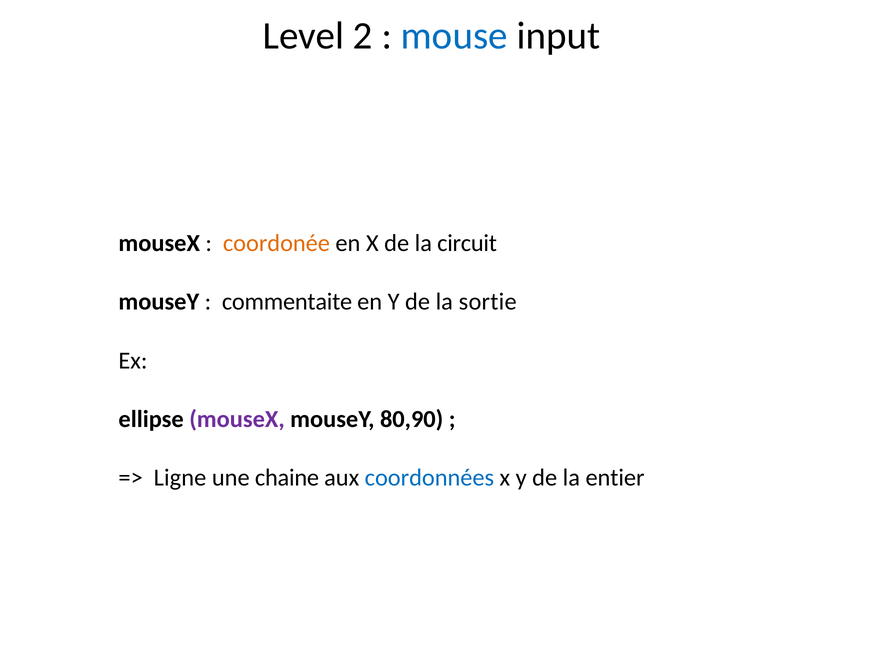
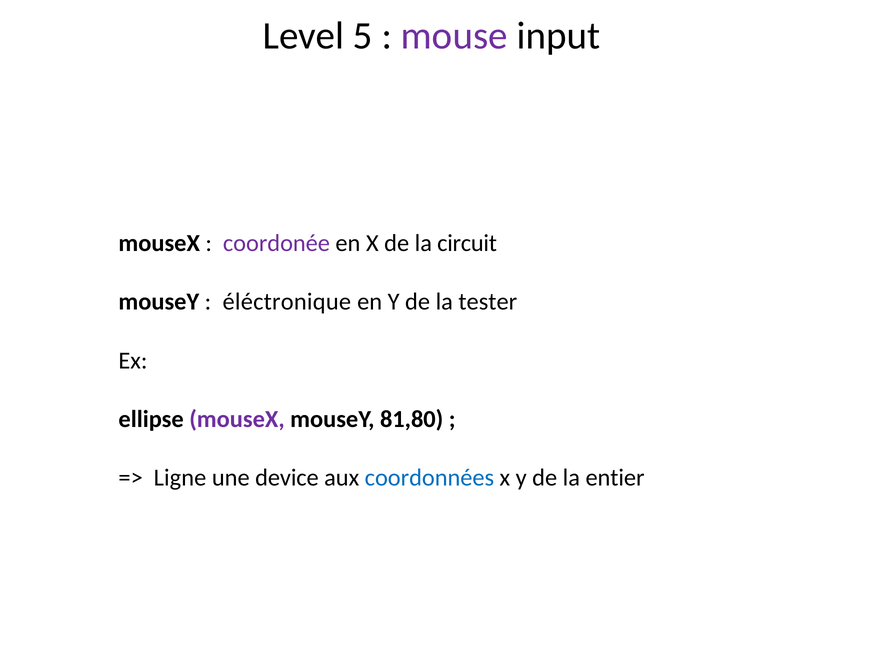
2: 2 -> 5
mouse colour: blue -> purple
coordonée colour: orange -> purple
commentaite: commentaite -> éléctronique
sortie: sortie -> tester
80,90: 80,90 -> 81,80
chaine: chaine -> device
